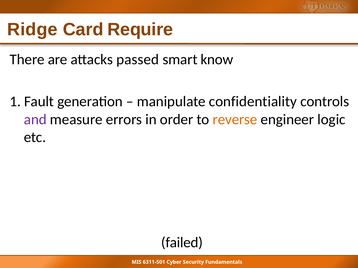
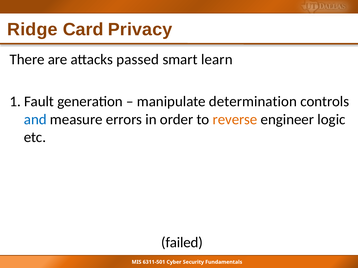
Require: Require -> Privacy
know: know -> learn
confidentiality: confidentiality -> determination
and colour: purple -> blue
